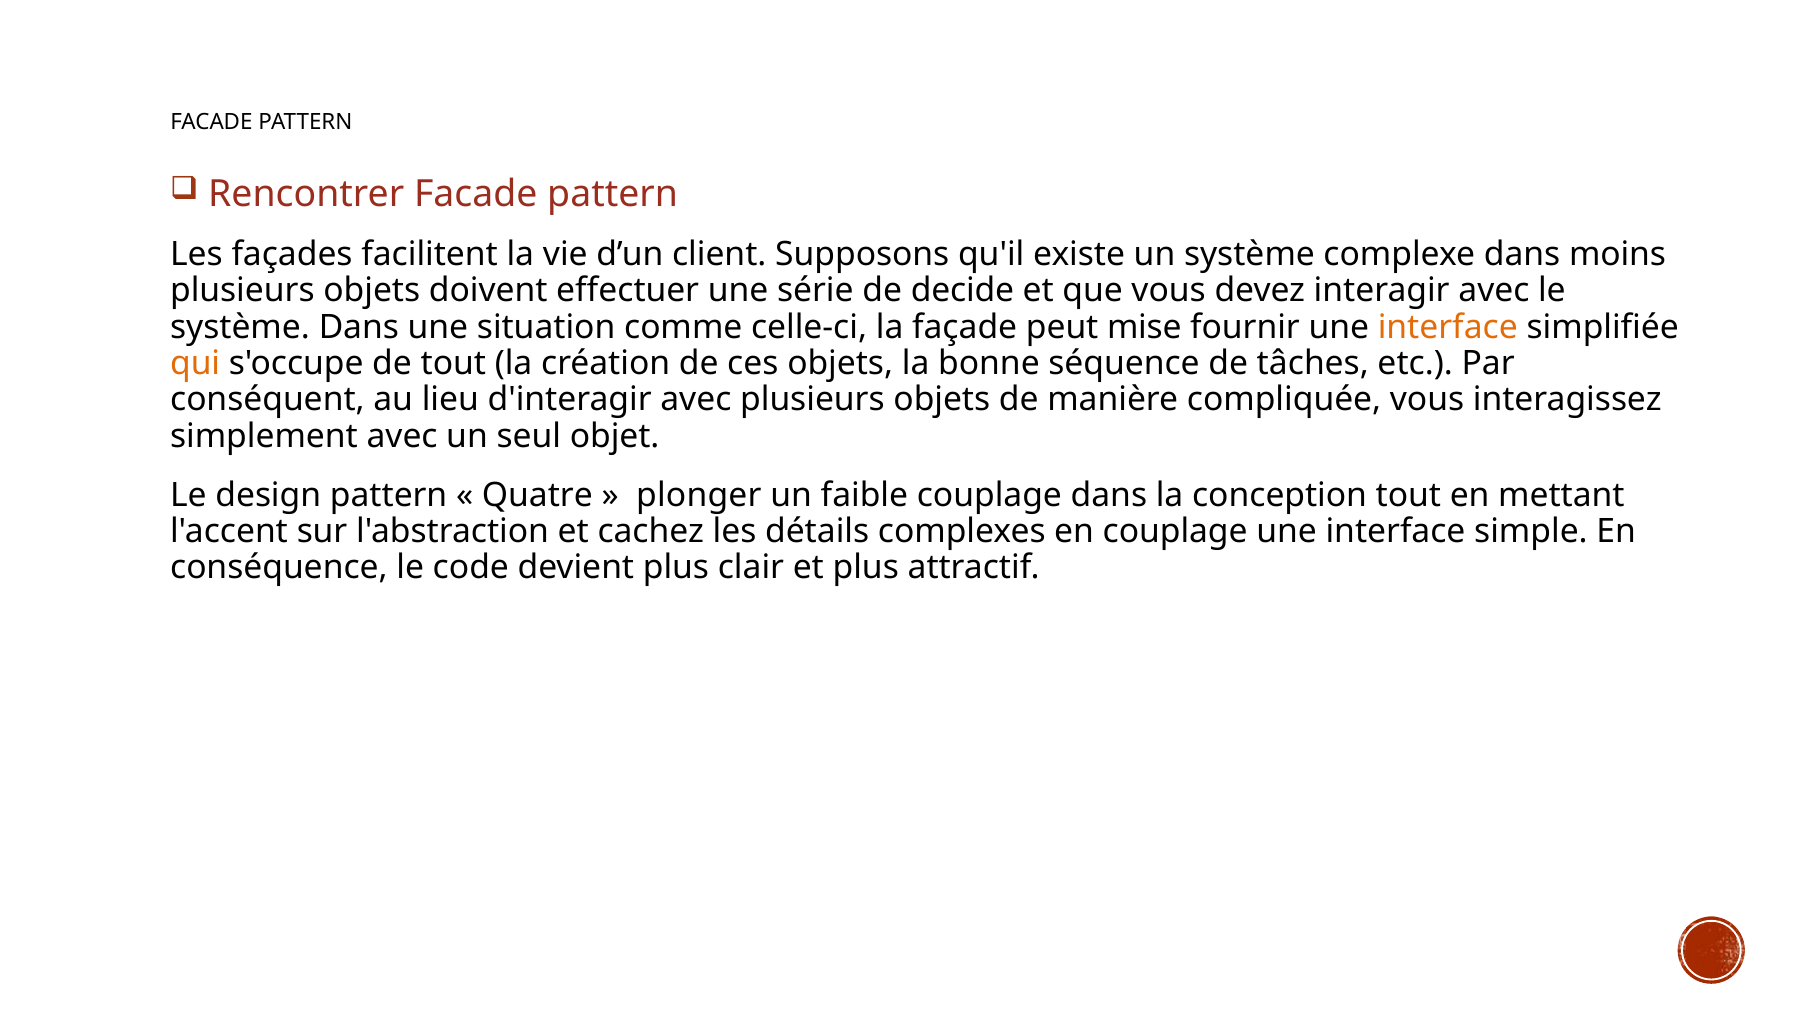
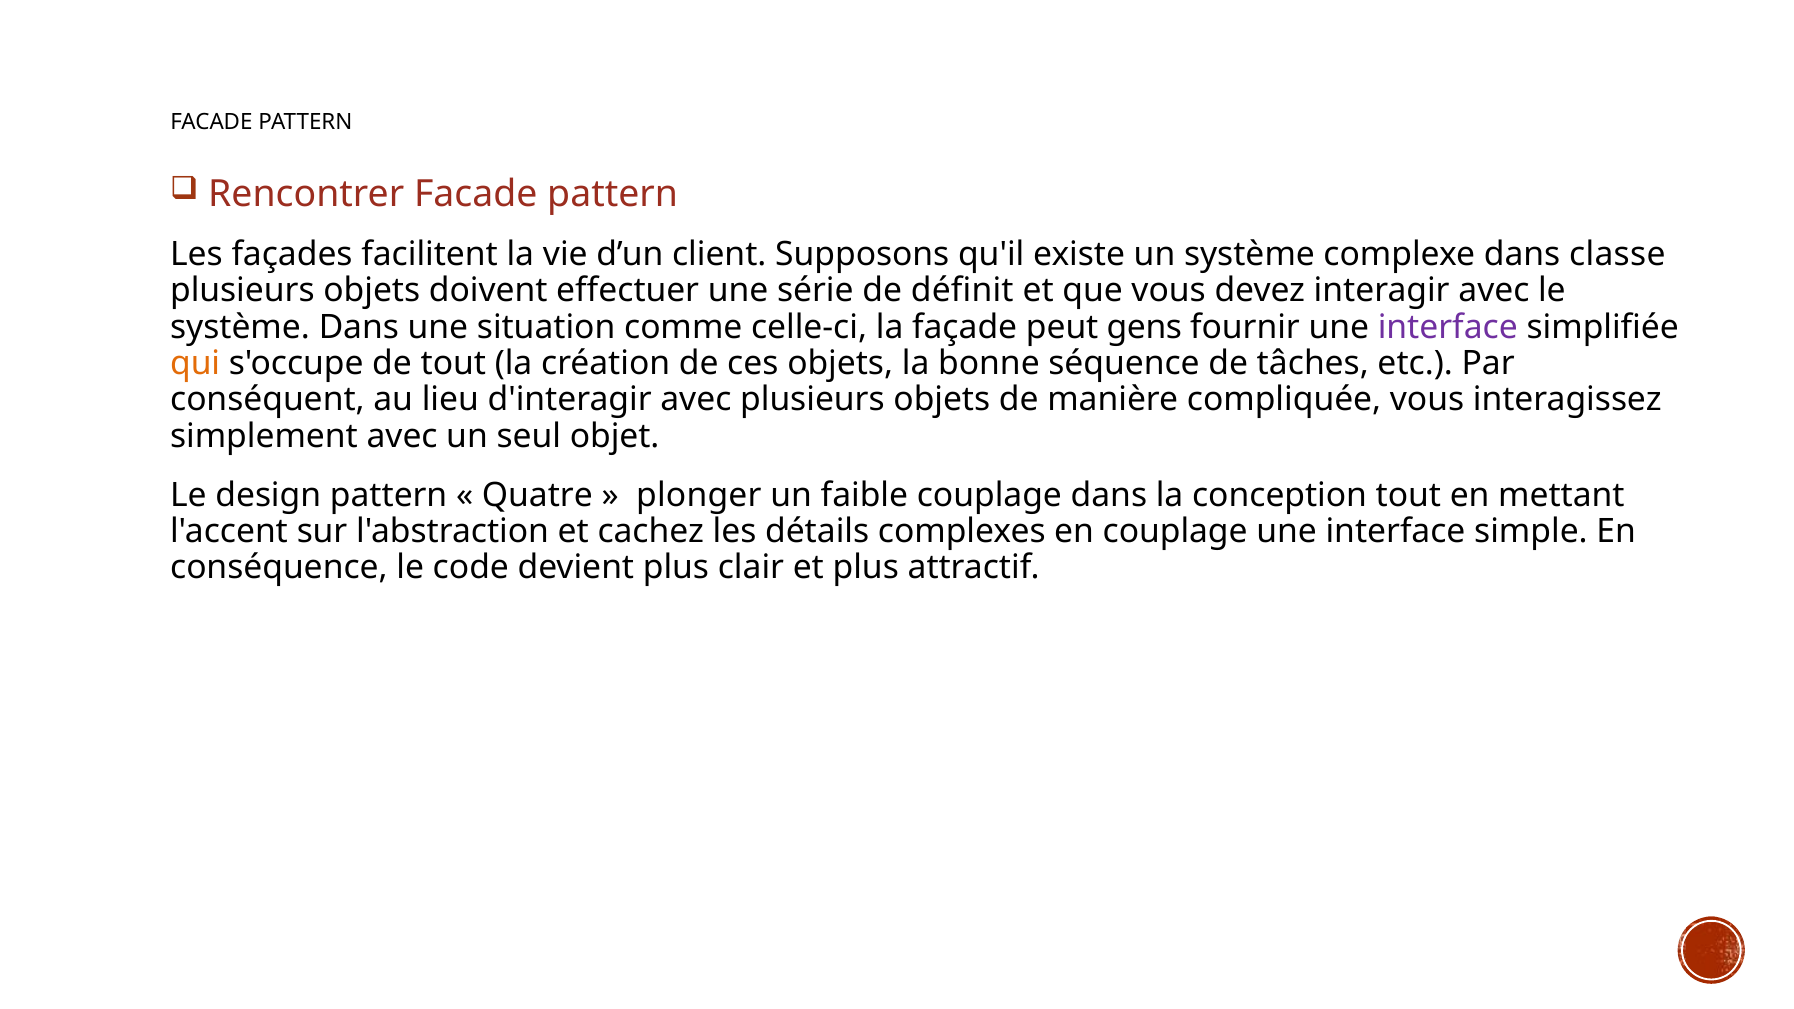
moins: moins -> classe
decide: decide -> définit
mise: mise -> gens
interface at (1448, 327) colour: orange -> purple
